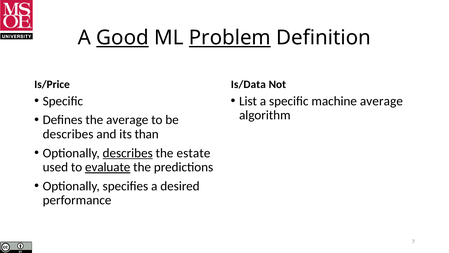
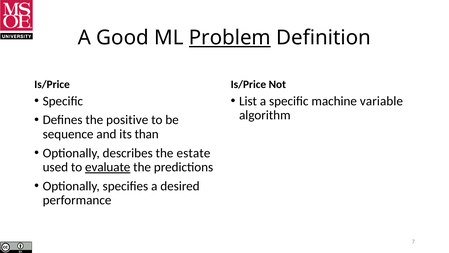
Good underline: present -> none
Is/Data at (248, 84): Is/Data -> Is/Price
machine average: average -> variable
the average: average -> positive
describes at (68, 134): describes -> sequence
describes at (128, 153) underline: present -> none
